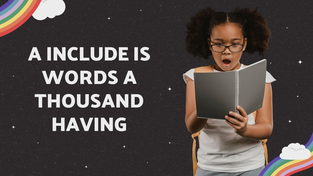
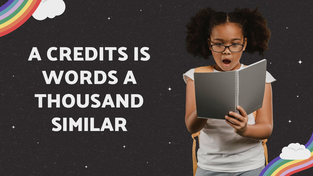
INCLUDE: INCLUDE -> CREDITS
HAVING: HAVING -> SIMILAR
